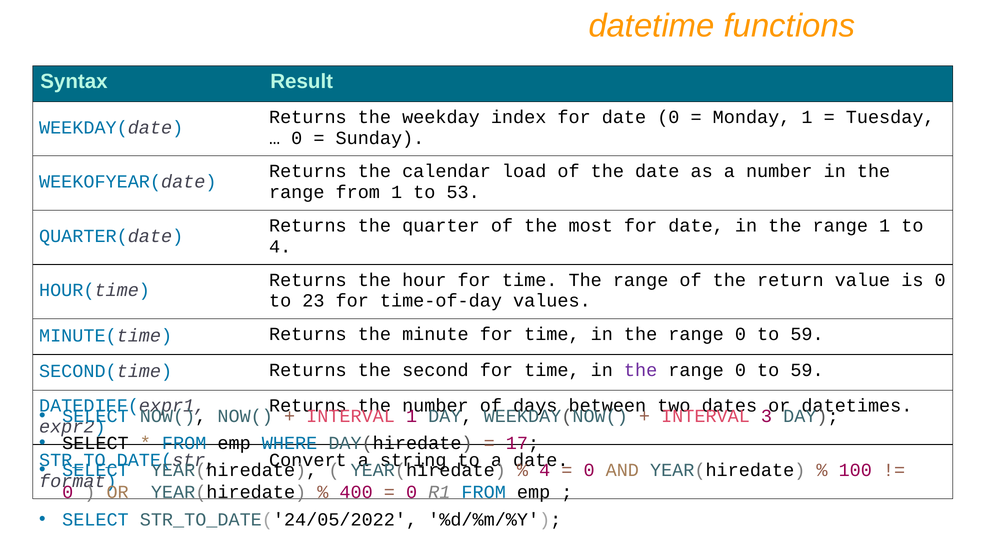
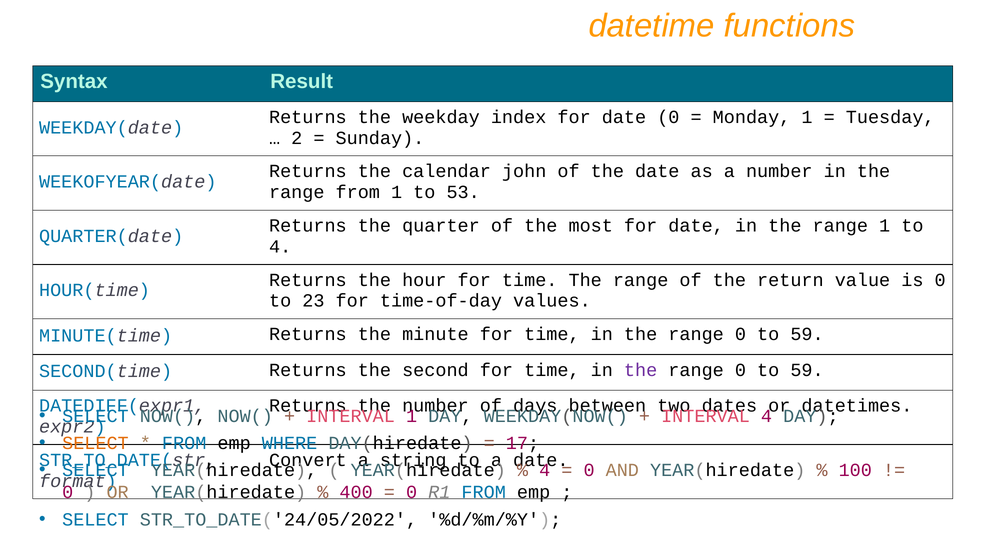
0 at (297, 138): 0 -> 2
load: load -> john
3 at (767, 416): 3 -> 4
SELECT at (95, 443) colour: black -> orange
